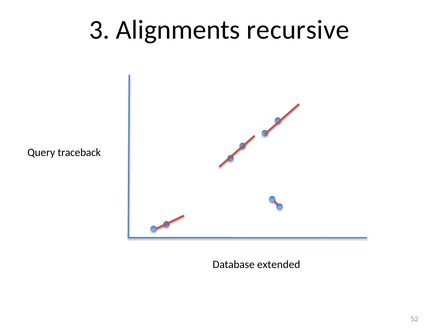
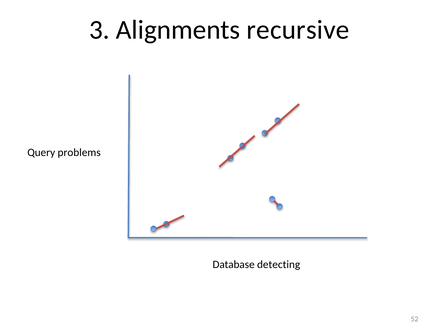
traceback: traceback -> problems
extended: extended -> detecting
